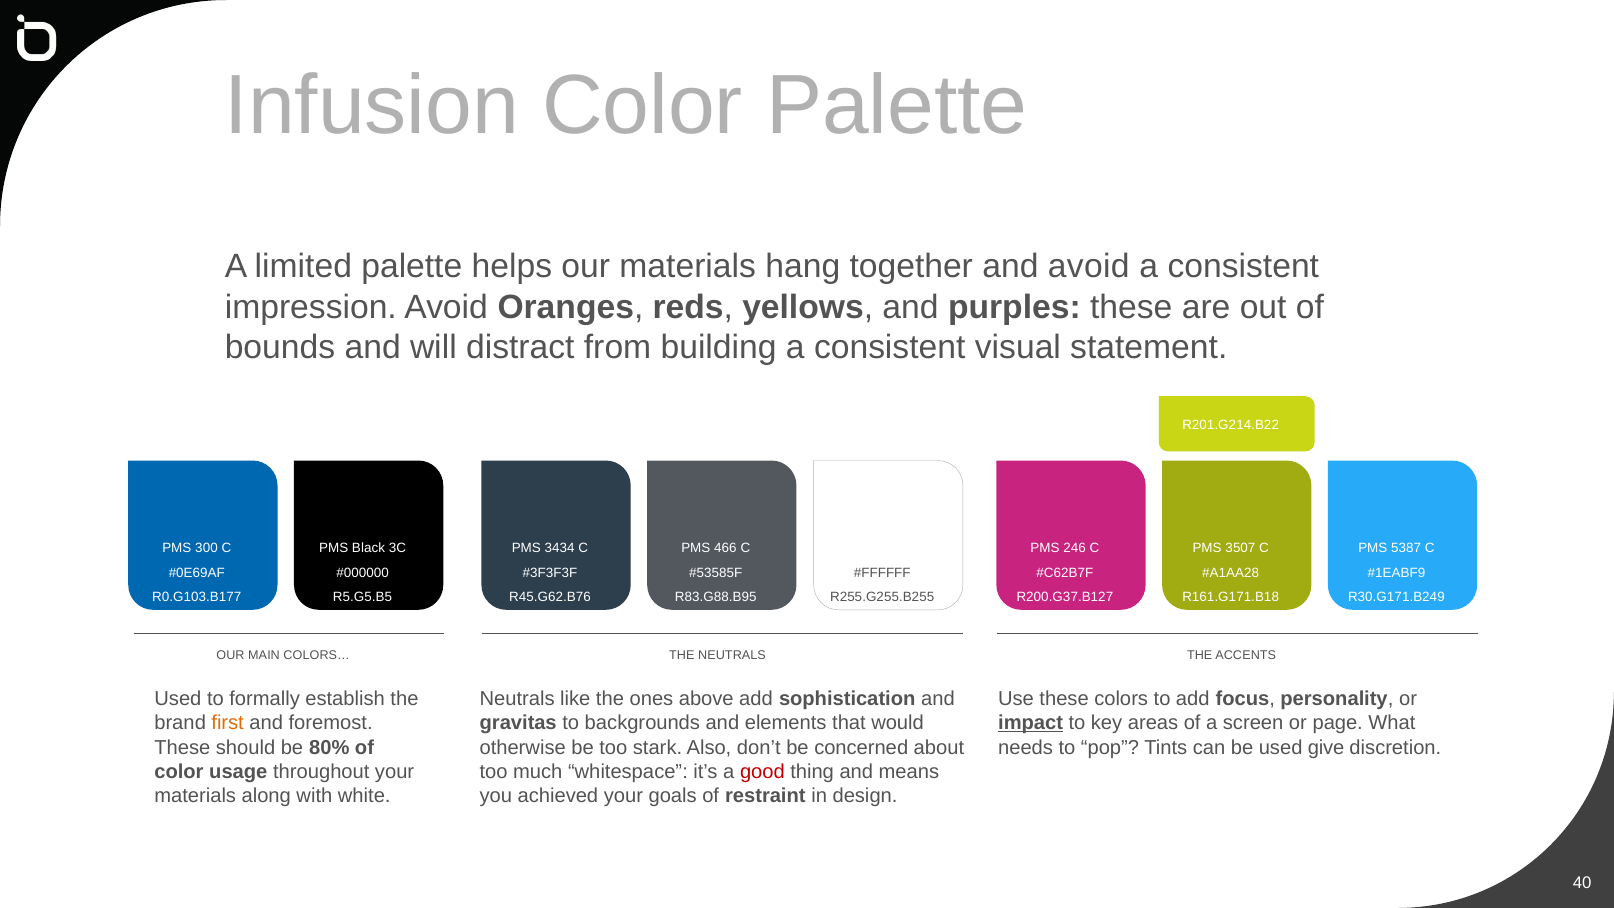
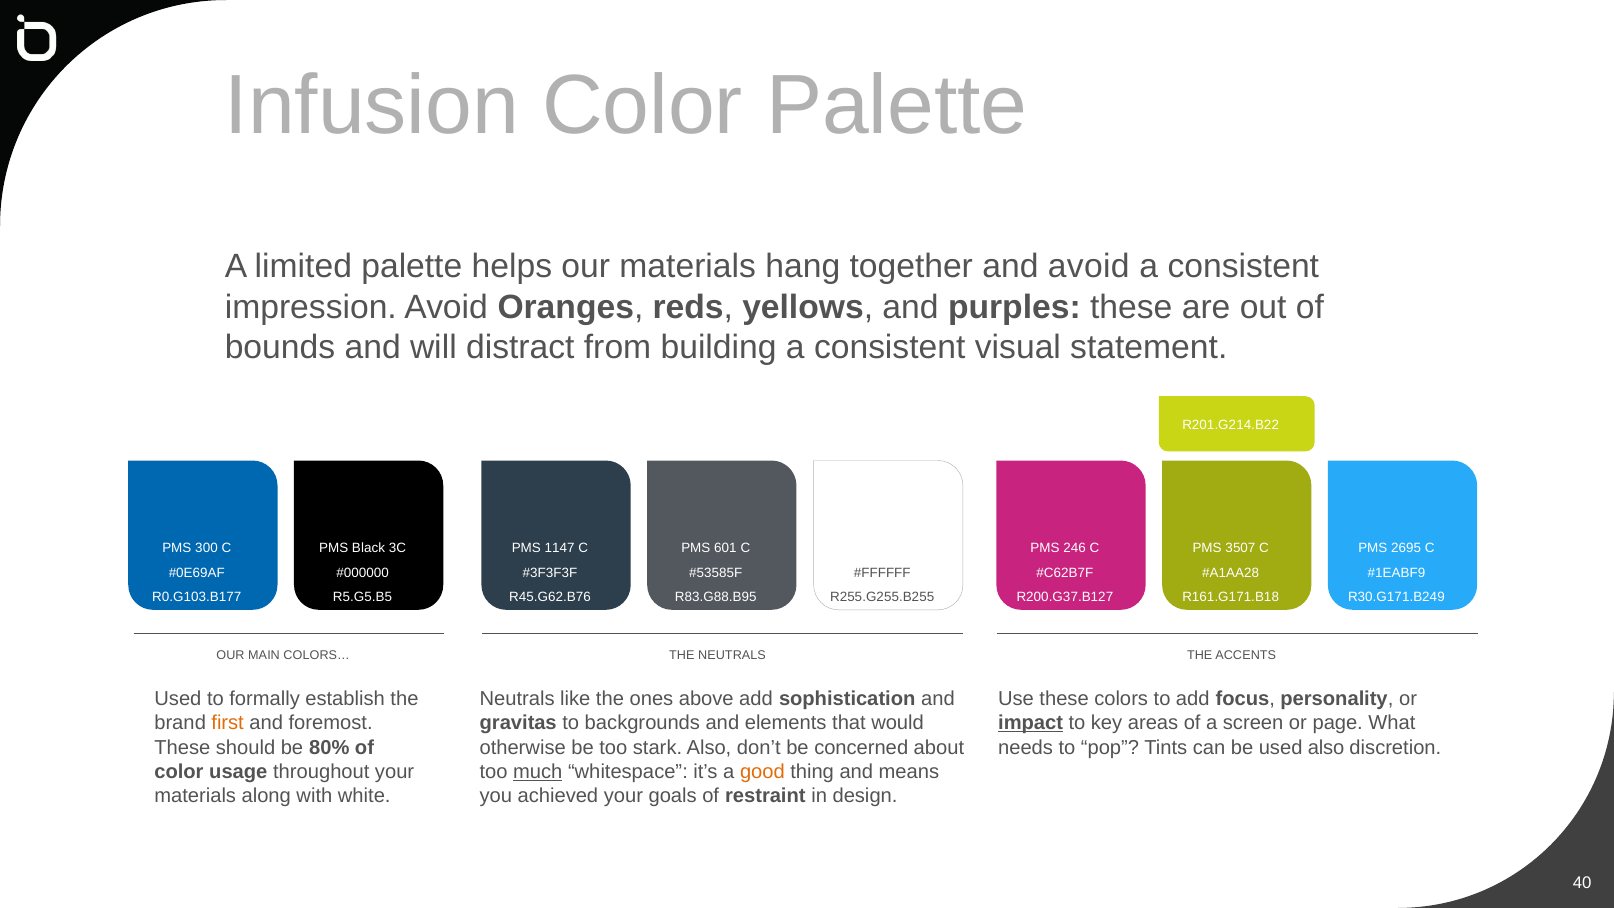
3434: 3434 -> 1147
466: 466 -> 601
5387: 5387 -> 2695
used give: give -> also
much underline: none -> present
good colour: red -> orange
